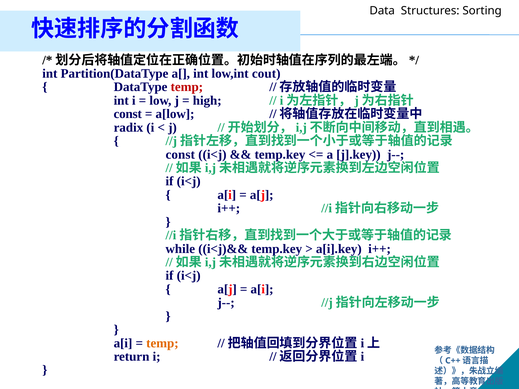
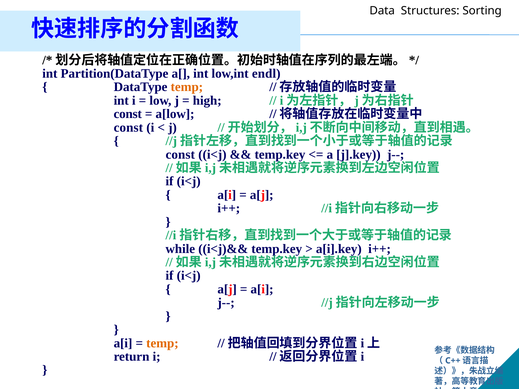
cout: cout -> endl
temp at (187, 87) colour: red -> orange
radix at (128, 128): radix -> const
